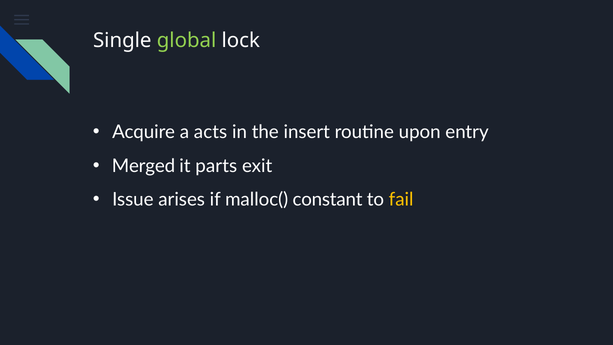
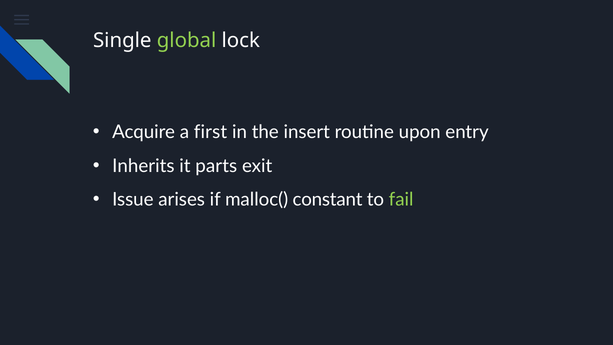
acts: acts -> first
Merged: Merged -> Inherits
fail colour: yellow -> light green
